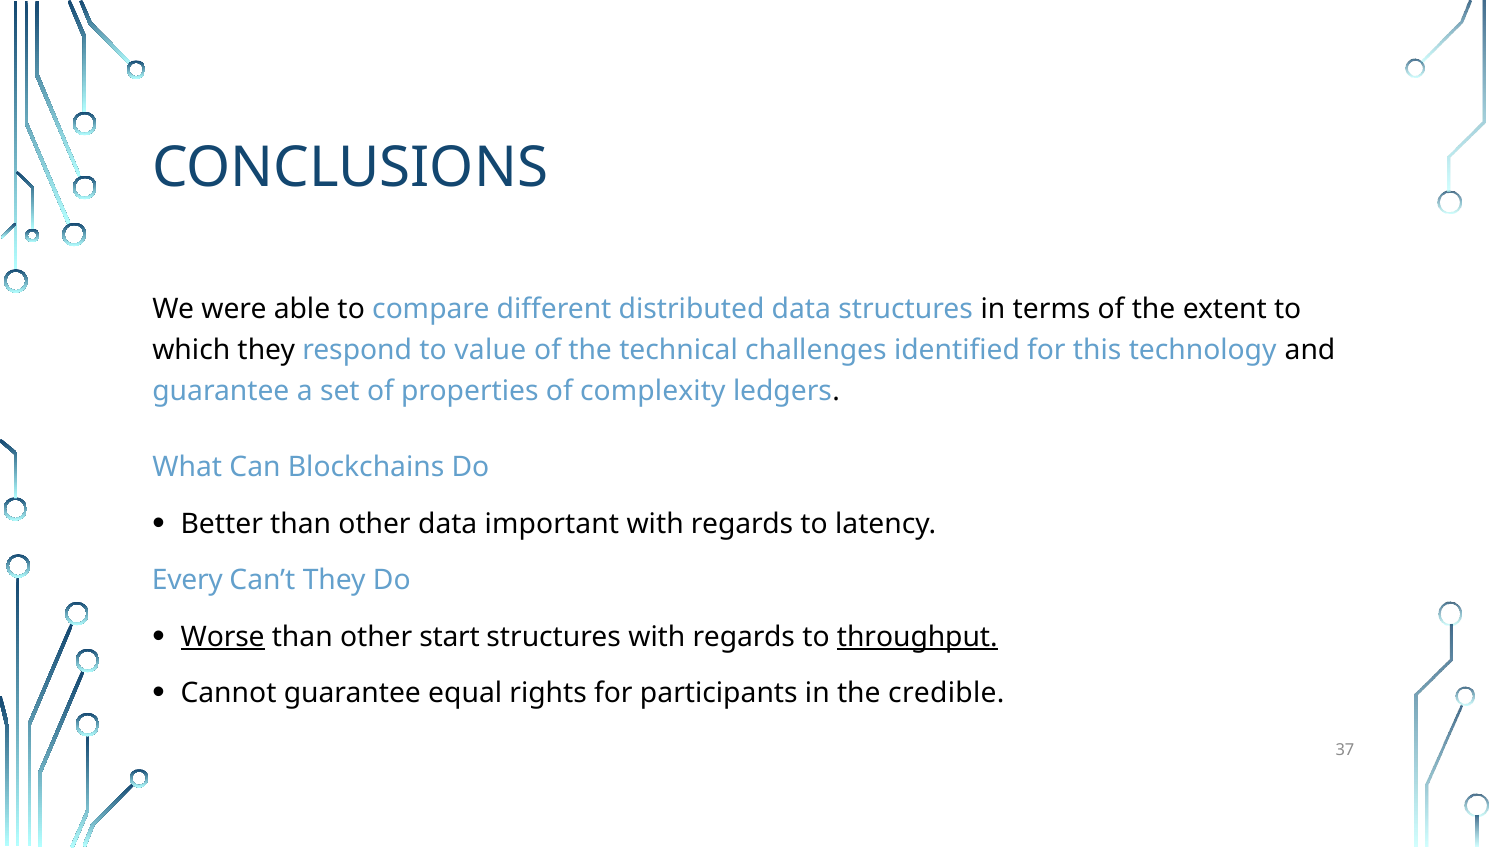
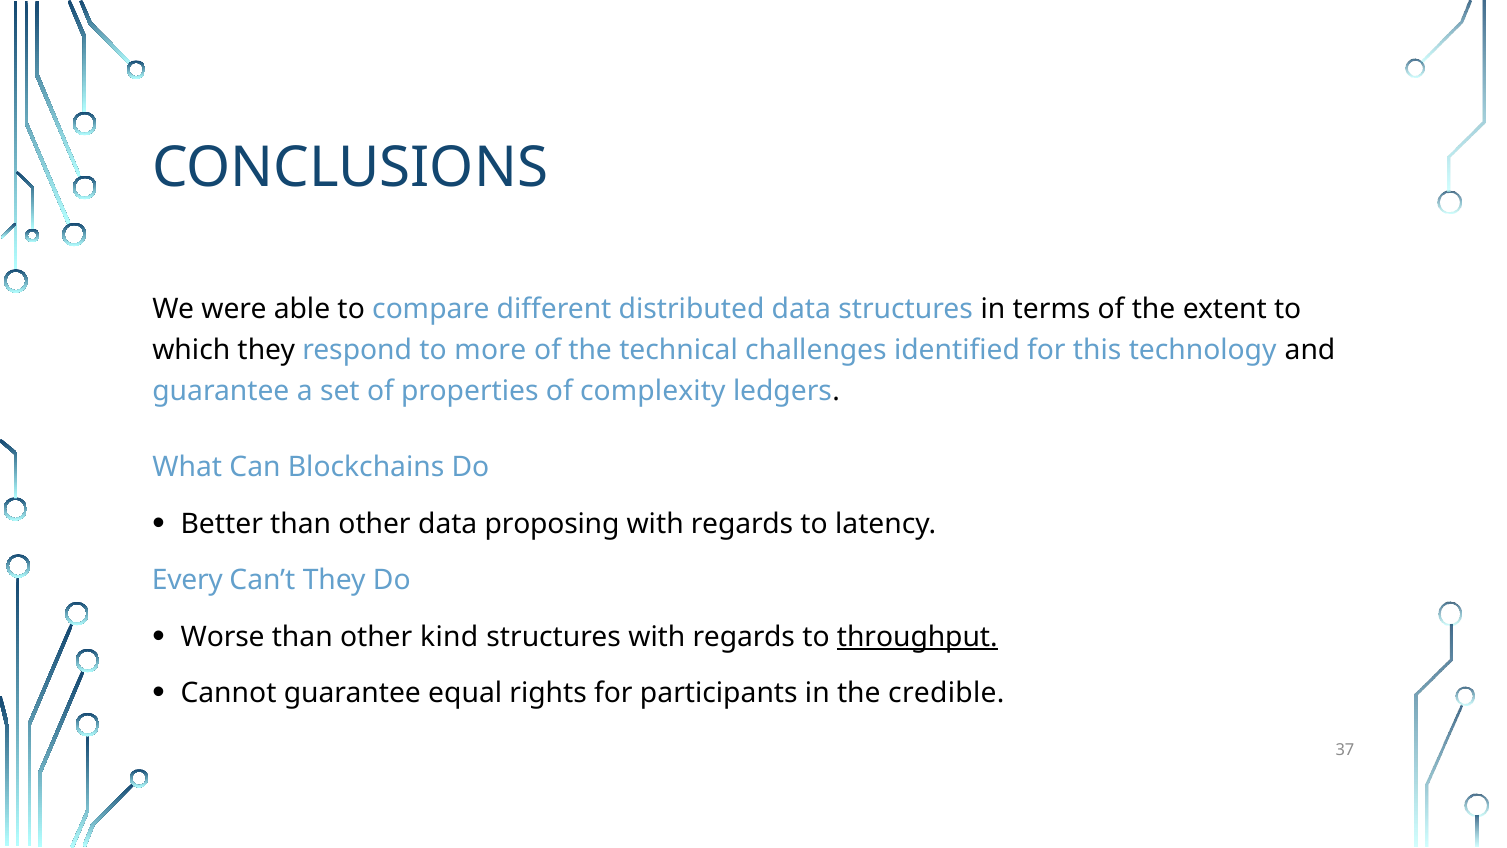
value: value -> more
important: important -> proposing
Worse underline: present -> none
start: start -> kind
